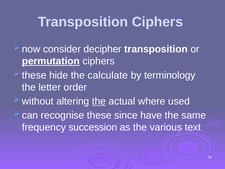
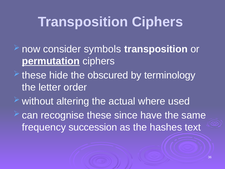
decipher: decipher -> symbols
calculate: calculate -> obscured
the at (99, 101) underline: present -> none
various: various -> hashes
